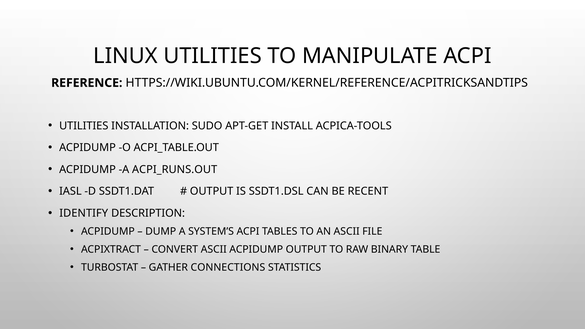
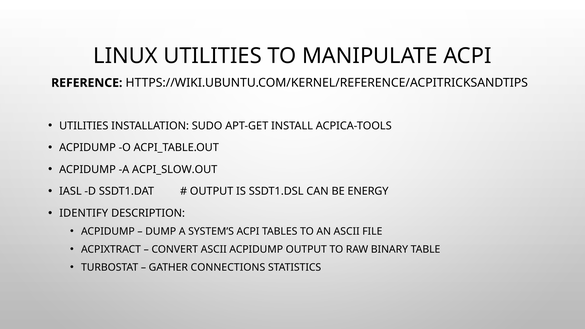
ACPI_RUNS.OUT: ACPI_RUNS.OUT -> ACPI_SLOW.OUT
RECENT: RECENT -> ENERGY
